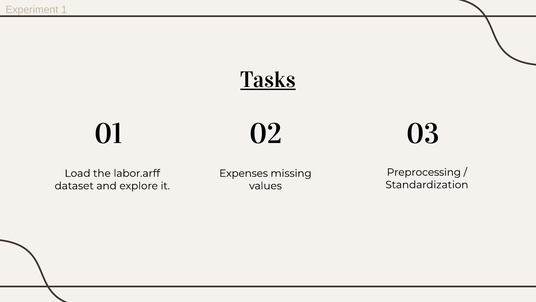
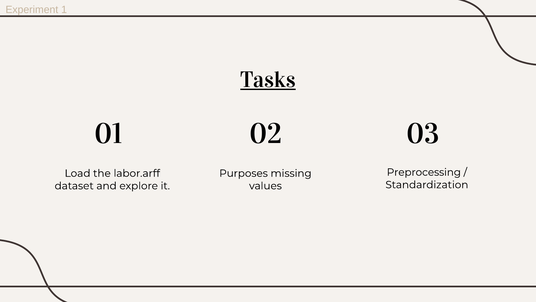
Expenses: Expenses -> Purposes
